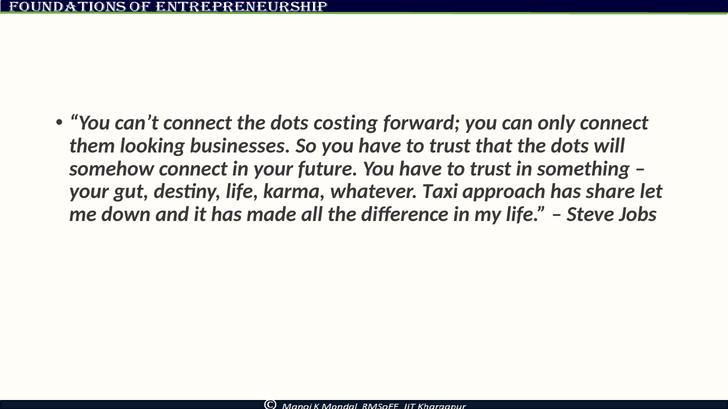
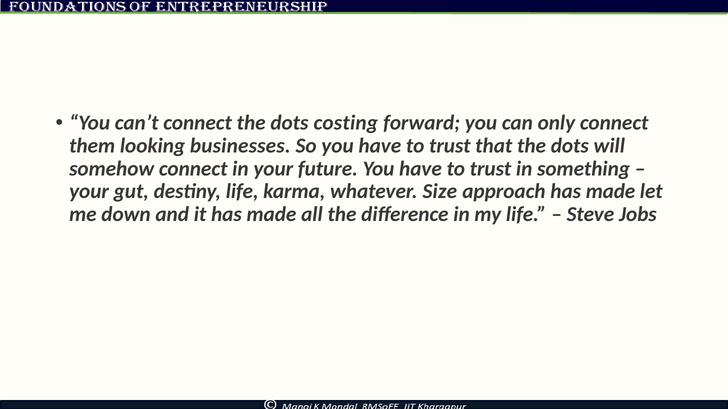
Taxi: Taxi -> Size
approach has share: share -> made
